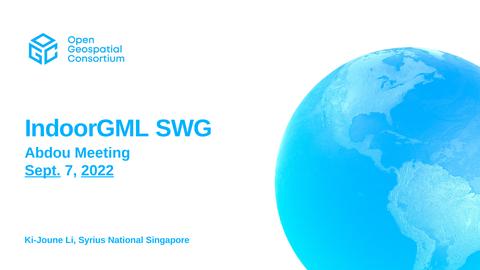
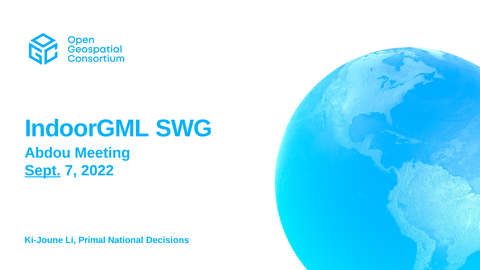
2022 underline: present -> none
Syrius: Syrius -> Primal
Singapore: Singapore -> Decisions
